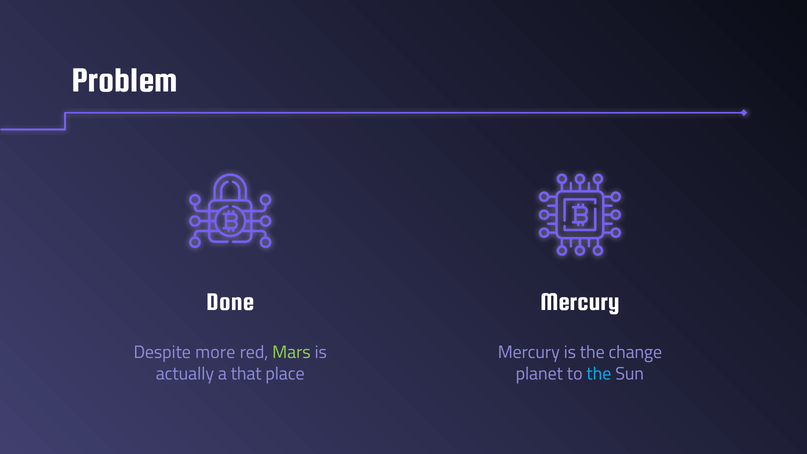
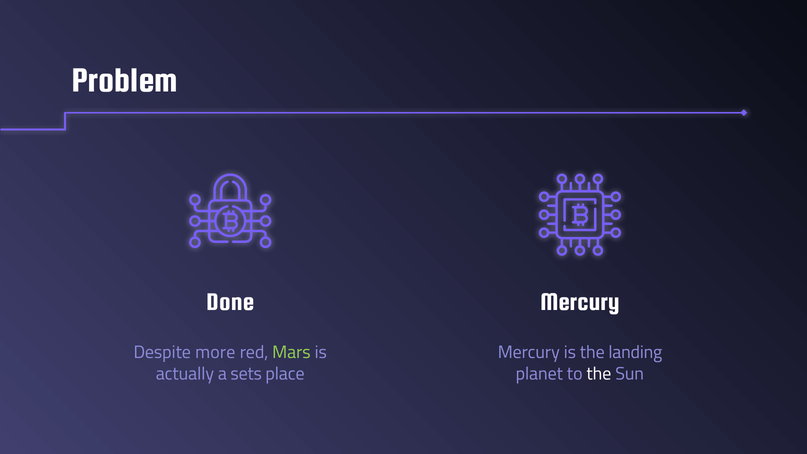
change: change -> landing
that: that -> sets
the at (599, 374) colour: light blue -> white
